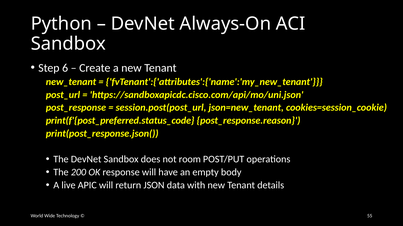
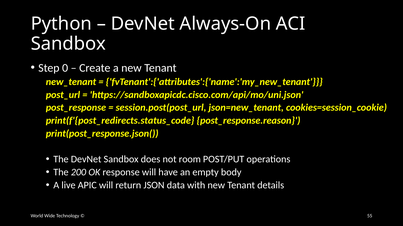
6: 6 -> 0
print(f'{post_preferred.status_code: print(f'{post_preferred.status_code -> print(f'{post_redirects.status_code
